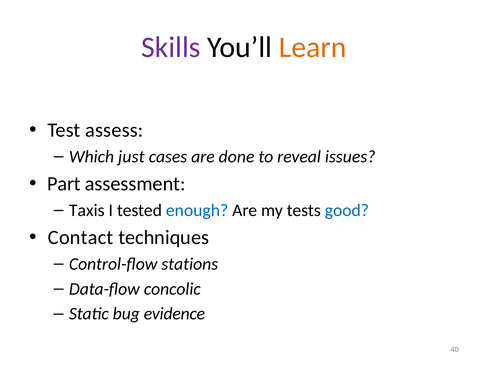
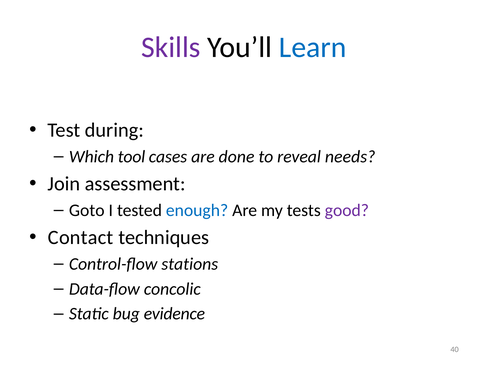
Learn colour: orange -> blue
assess: assess -> during
just: just -> tool
issues: issues -> needs
Part: Part -> Join
Taxis: Taxis -> Goto
good colour: blue -> purple
